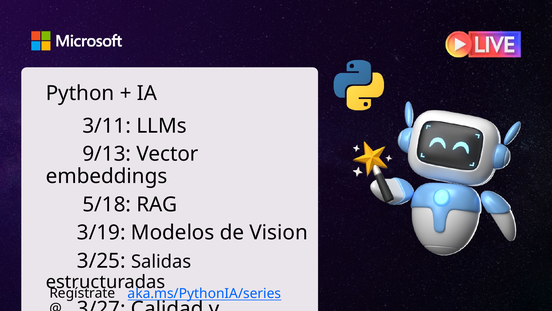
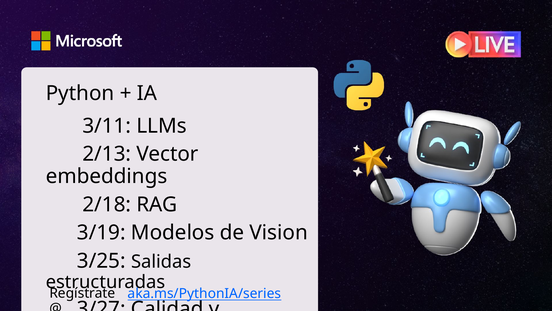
9/13: 9/13 -> 2/13
5/18: 5/18 -> 2/18
